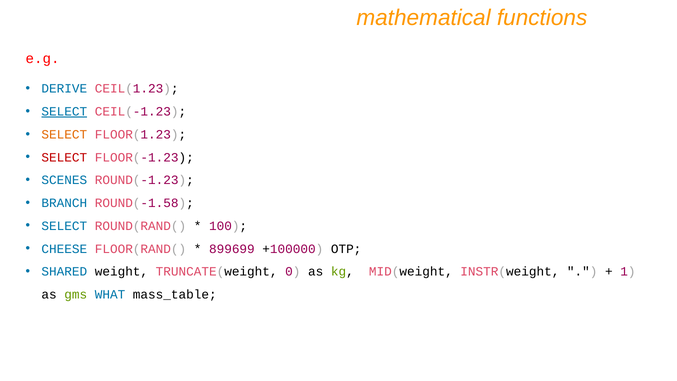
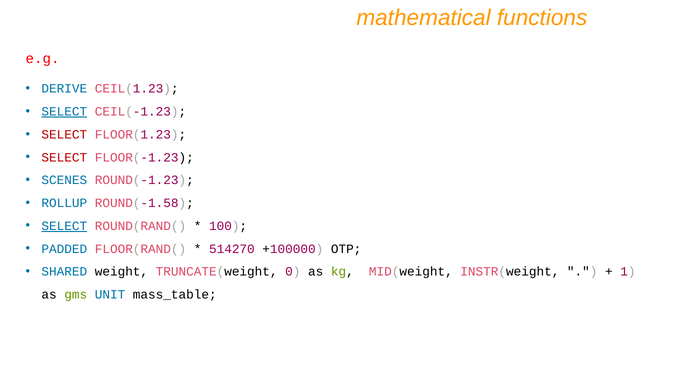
SELECT at (64, 134) colour: orange -> red
BRANCH: BRANCH -> ROLLUP
SELECT at (64, 226) underline: none -> present
CHEESE: CHEESE -> PADDED
899699: 899699 -> 514270
WHAT: WHAT -> UNIT
